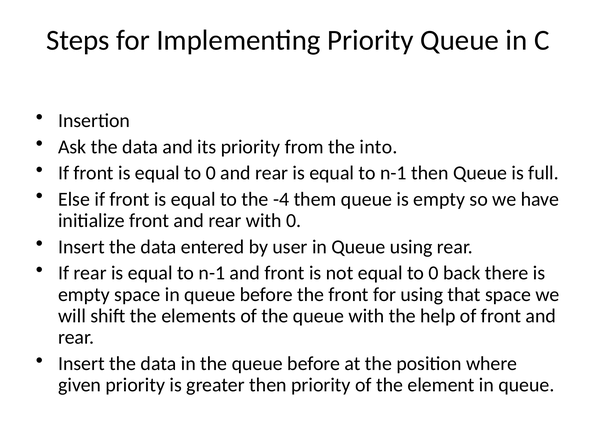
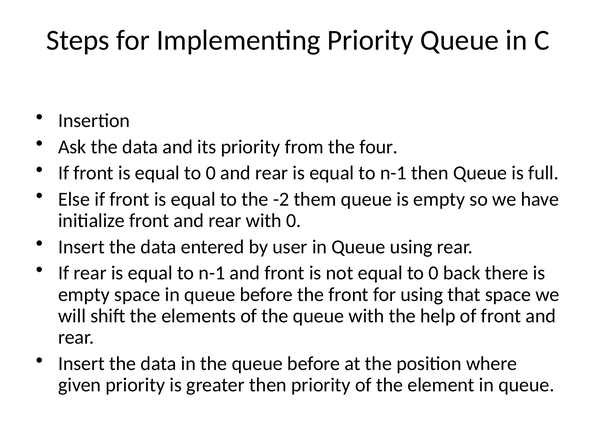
into: into -> four
-4: -4 -> -2
